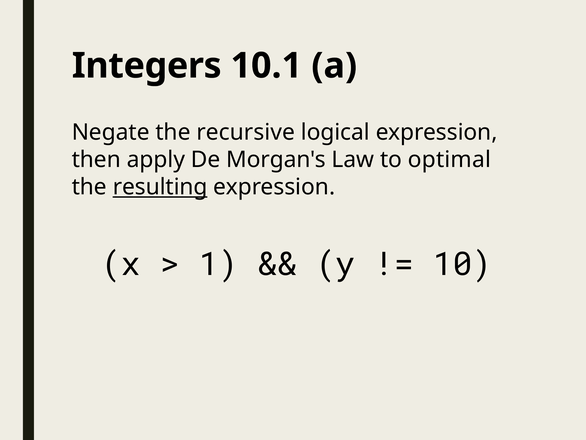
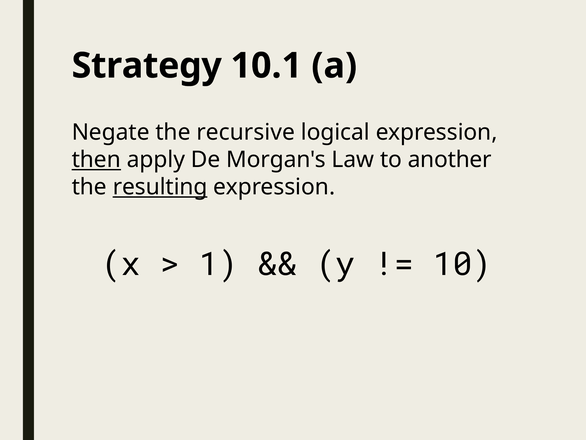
Integers: Integers -> Strategy
then underline: none -> present
optimal: optimal -> another
